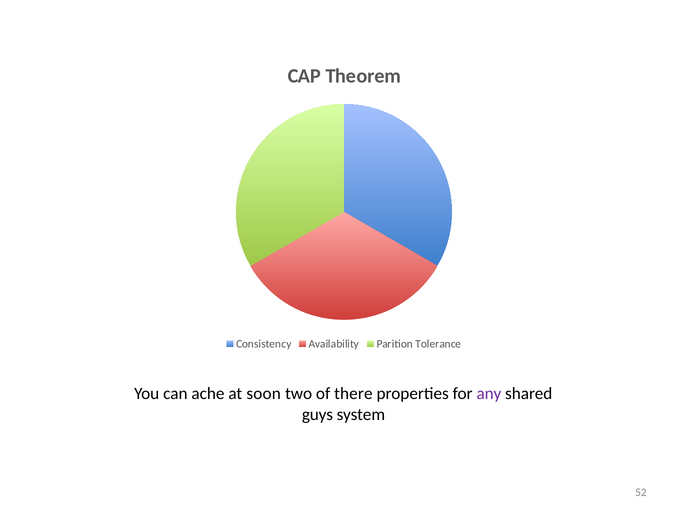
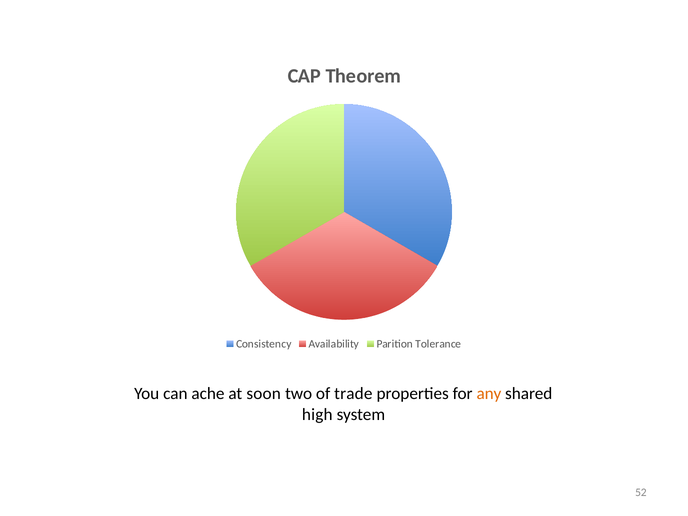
there: there -> trade
any colour: purple -> orange
guys: guys -> high
